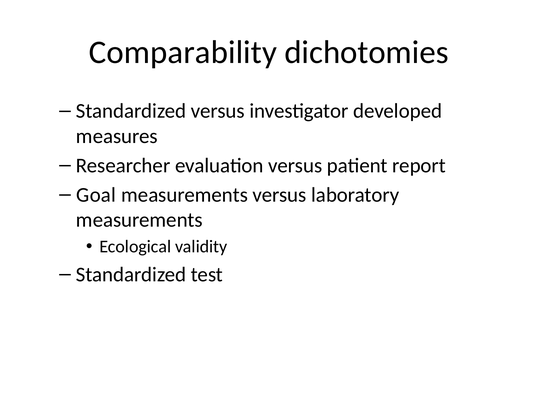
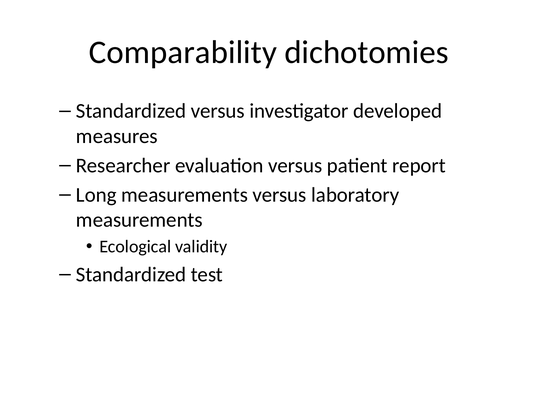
Goal: Goal -> Long
